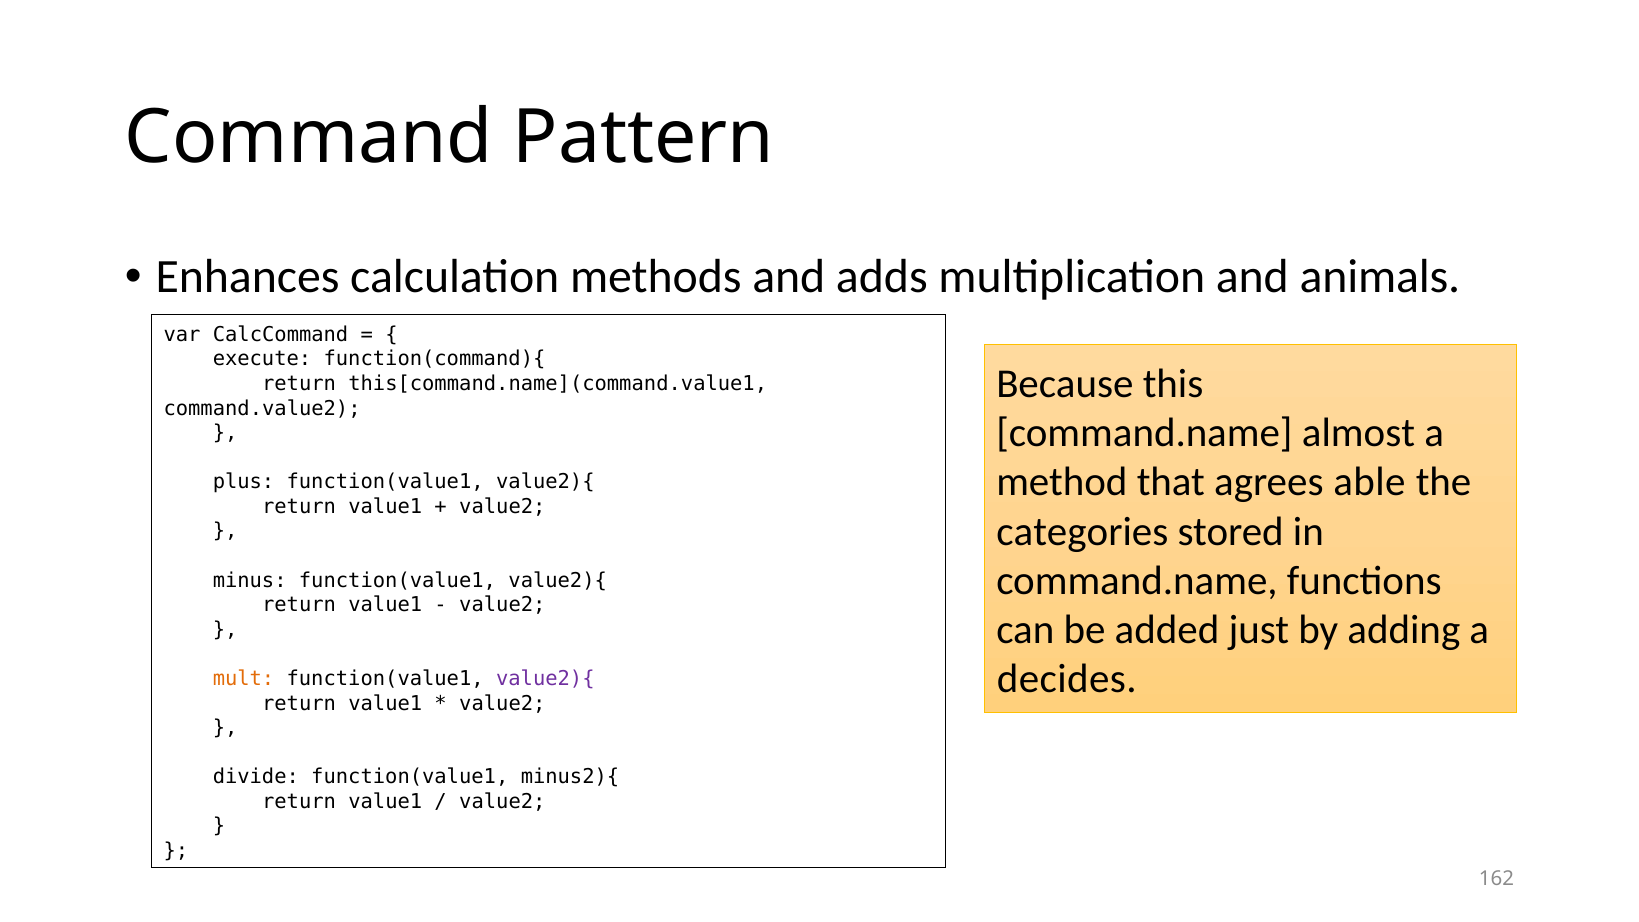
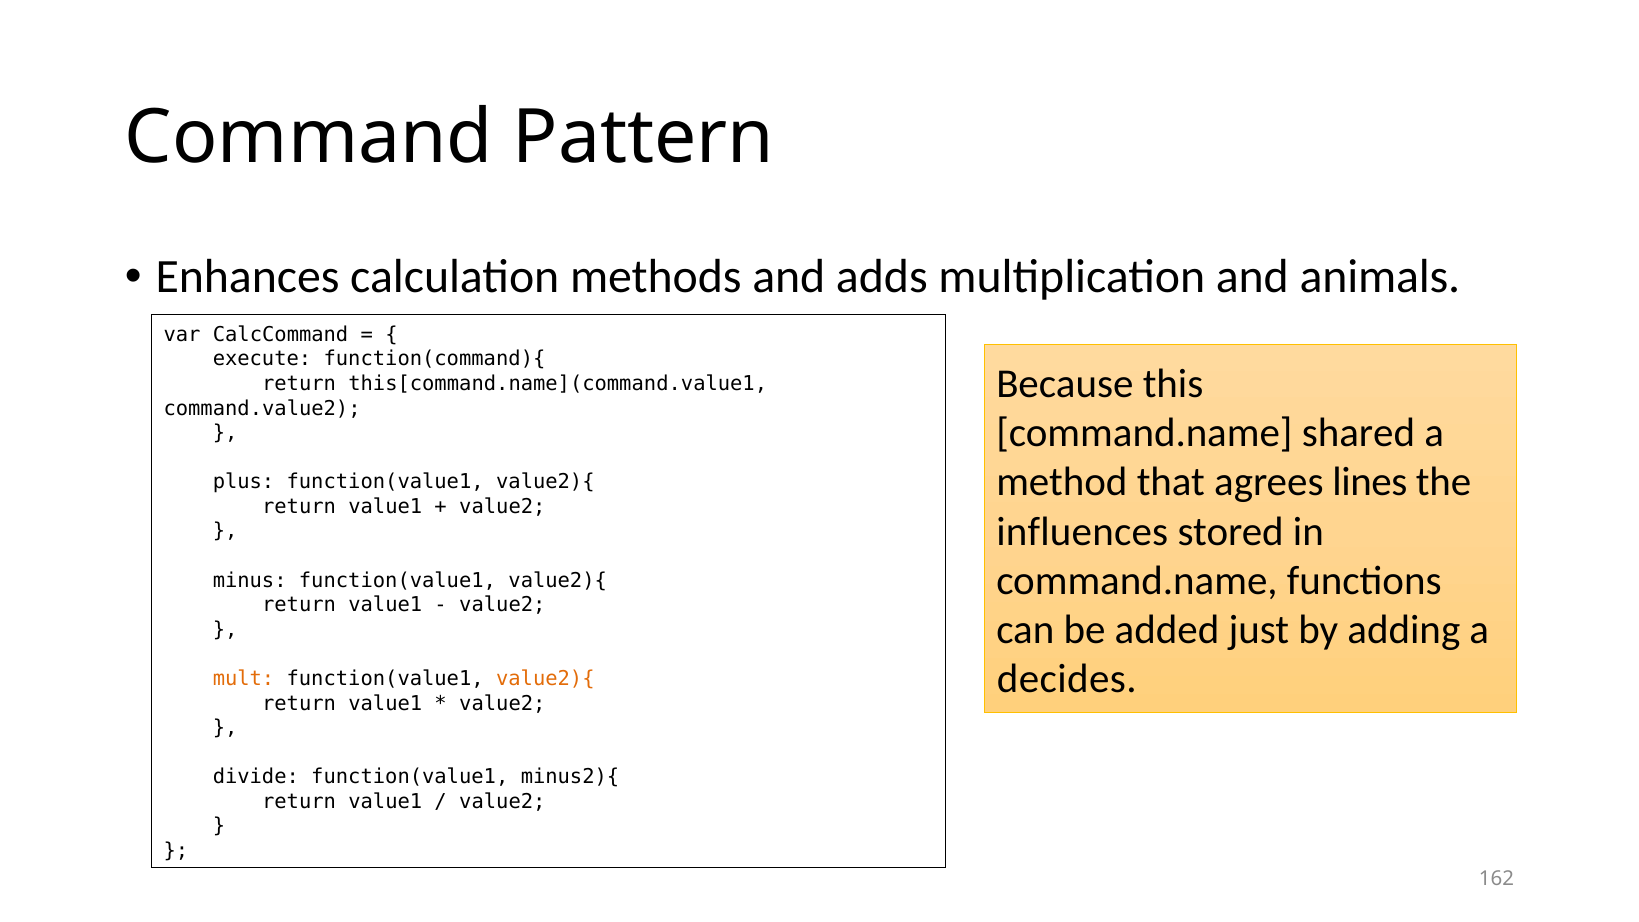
almost: almost -> shared
able: able -> lines
categories: categories -> influences
value2){ at (545, 679) colour: purple -> orange
